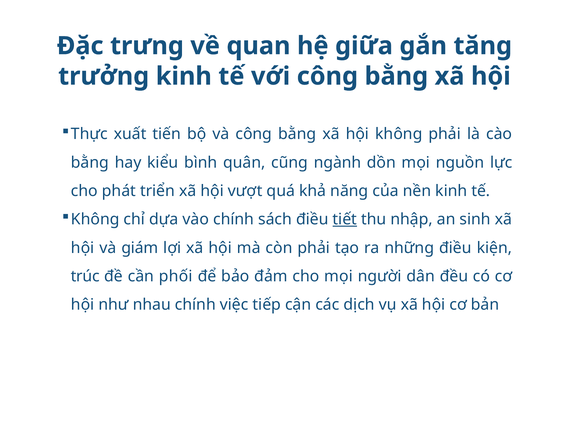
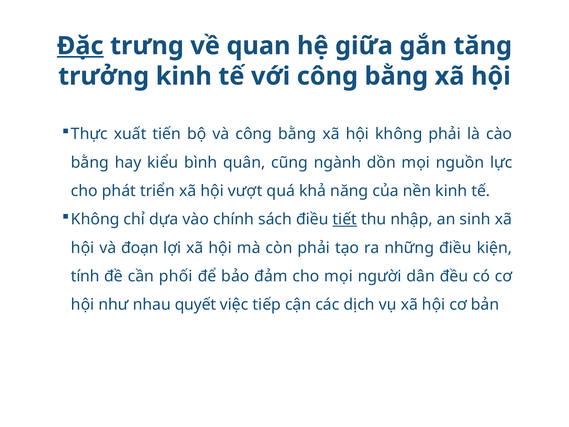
Đặc underline: none -> present
giám: giám -> đoạn
trúc: trúc -> tính
nhau chính: chính -> quyết
